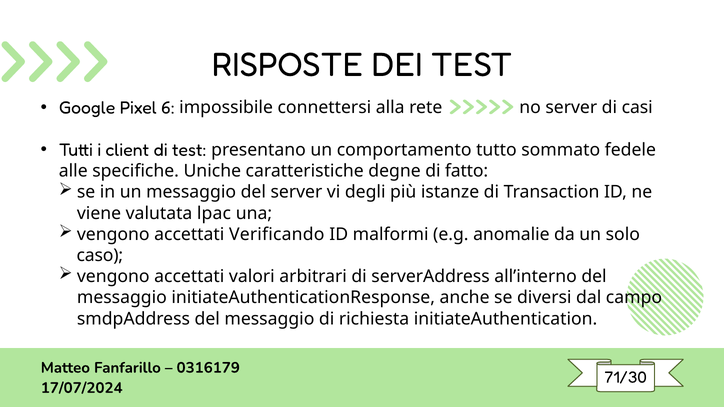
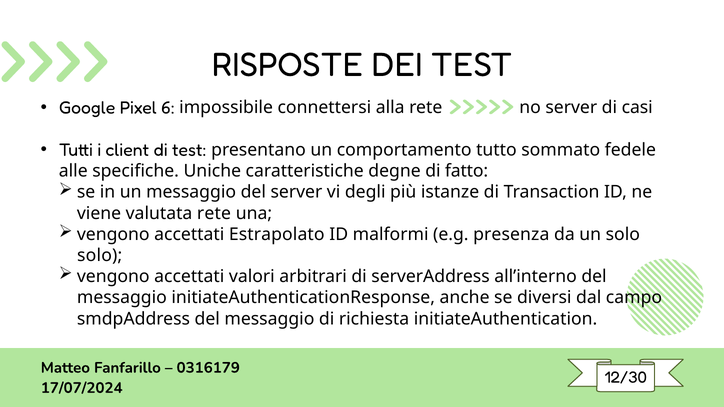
valutata lpac: lpac -> rete
Verificando: Verificando -> Estrapolato
anomalie: anomalie -> presenza
caso at (100, 256): caso -> solo
71/30: 71/30 -> 12/30
